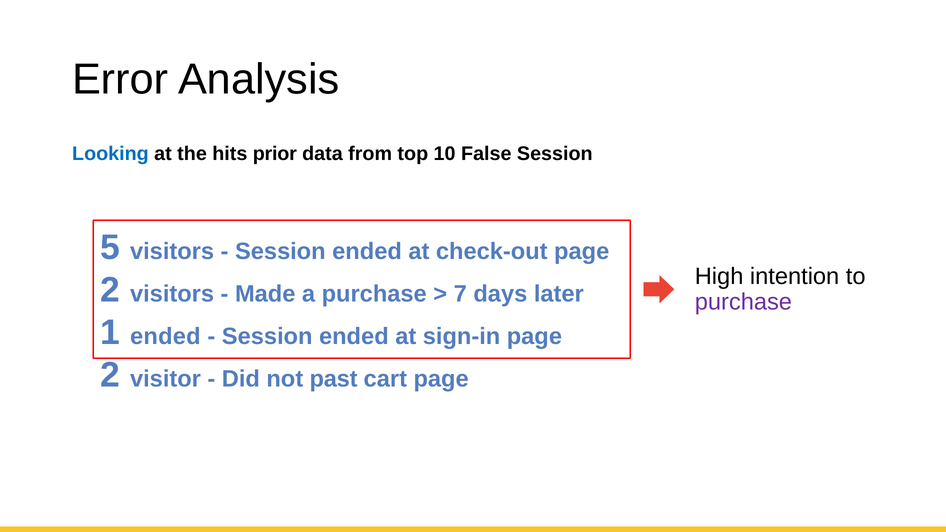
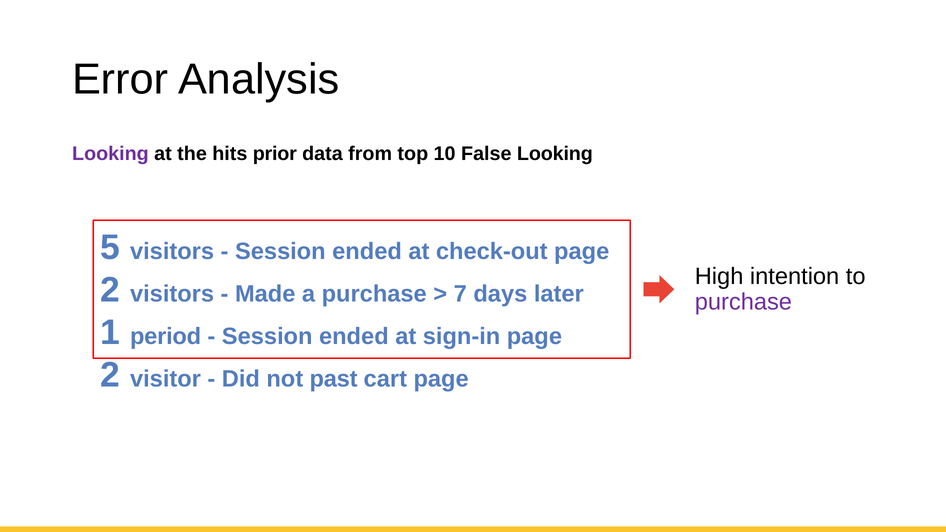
Looking at (110, 154) colour: blue -> purple
False Session: Session -> Looking
1 ended: ended -> period
